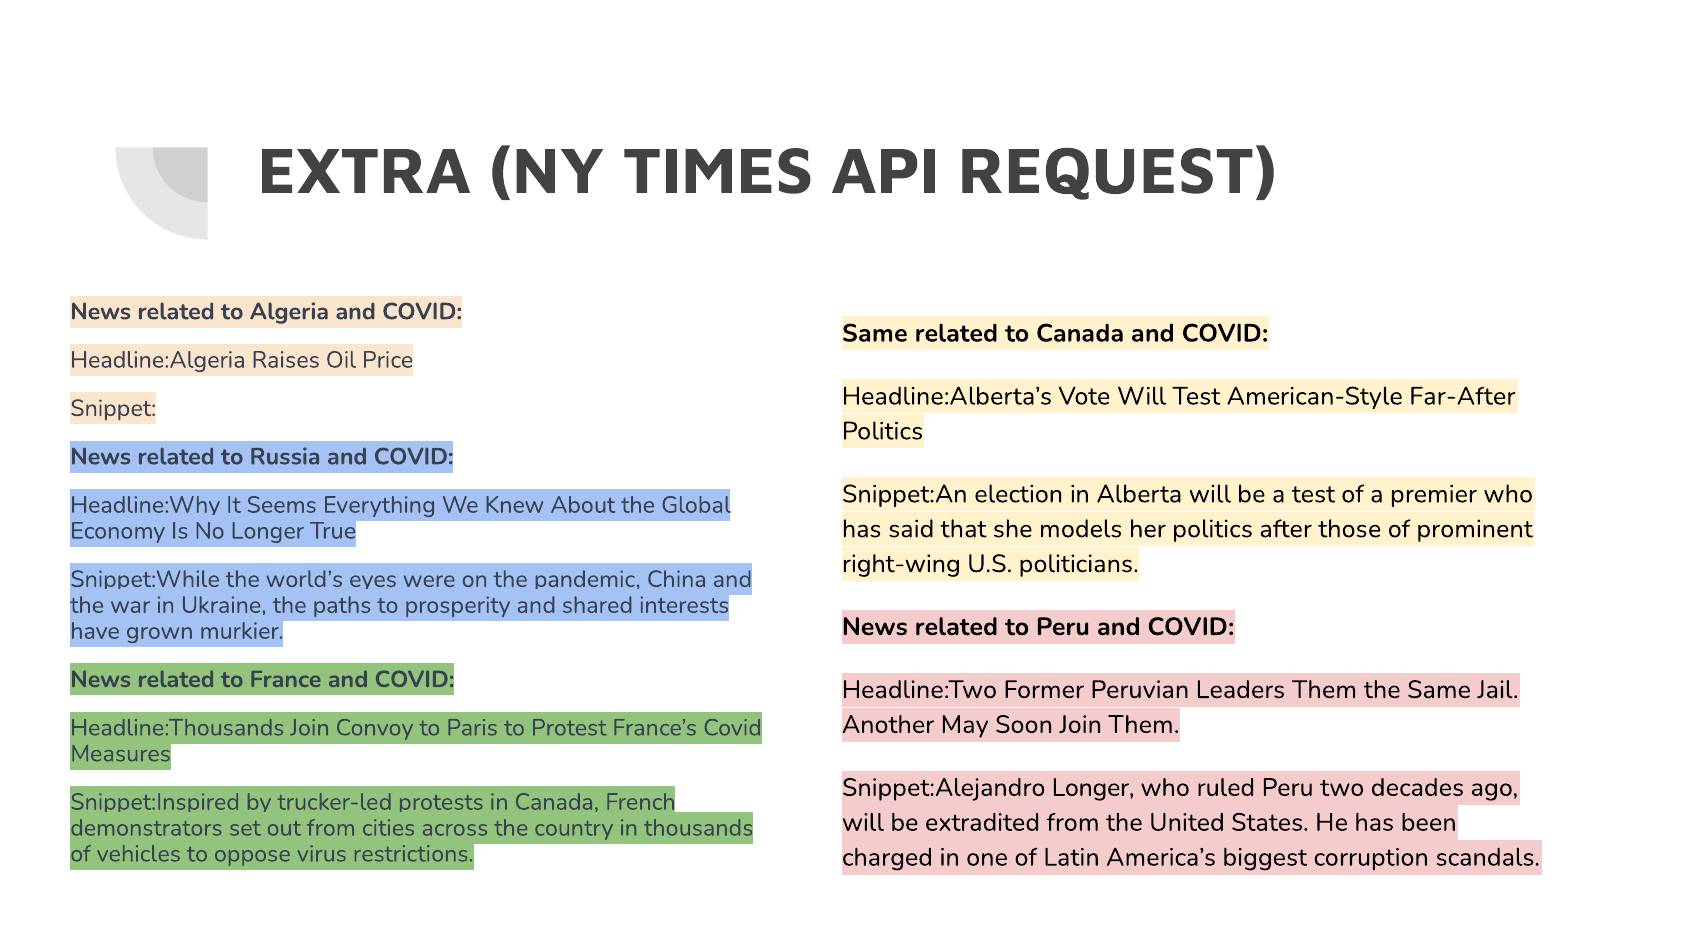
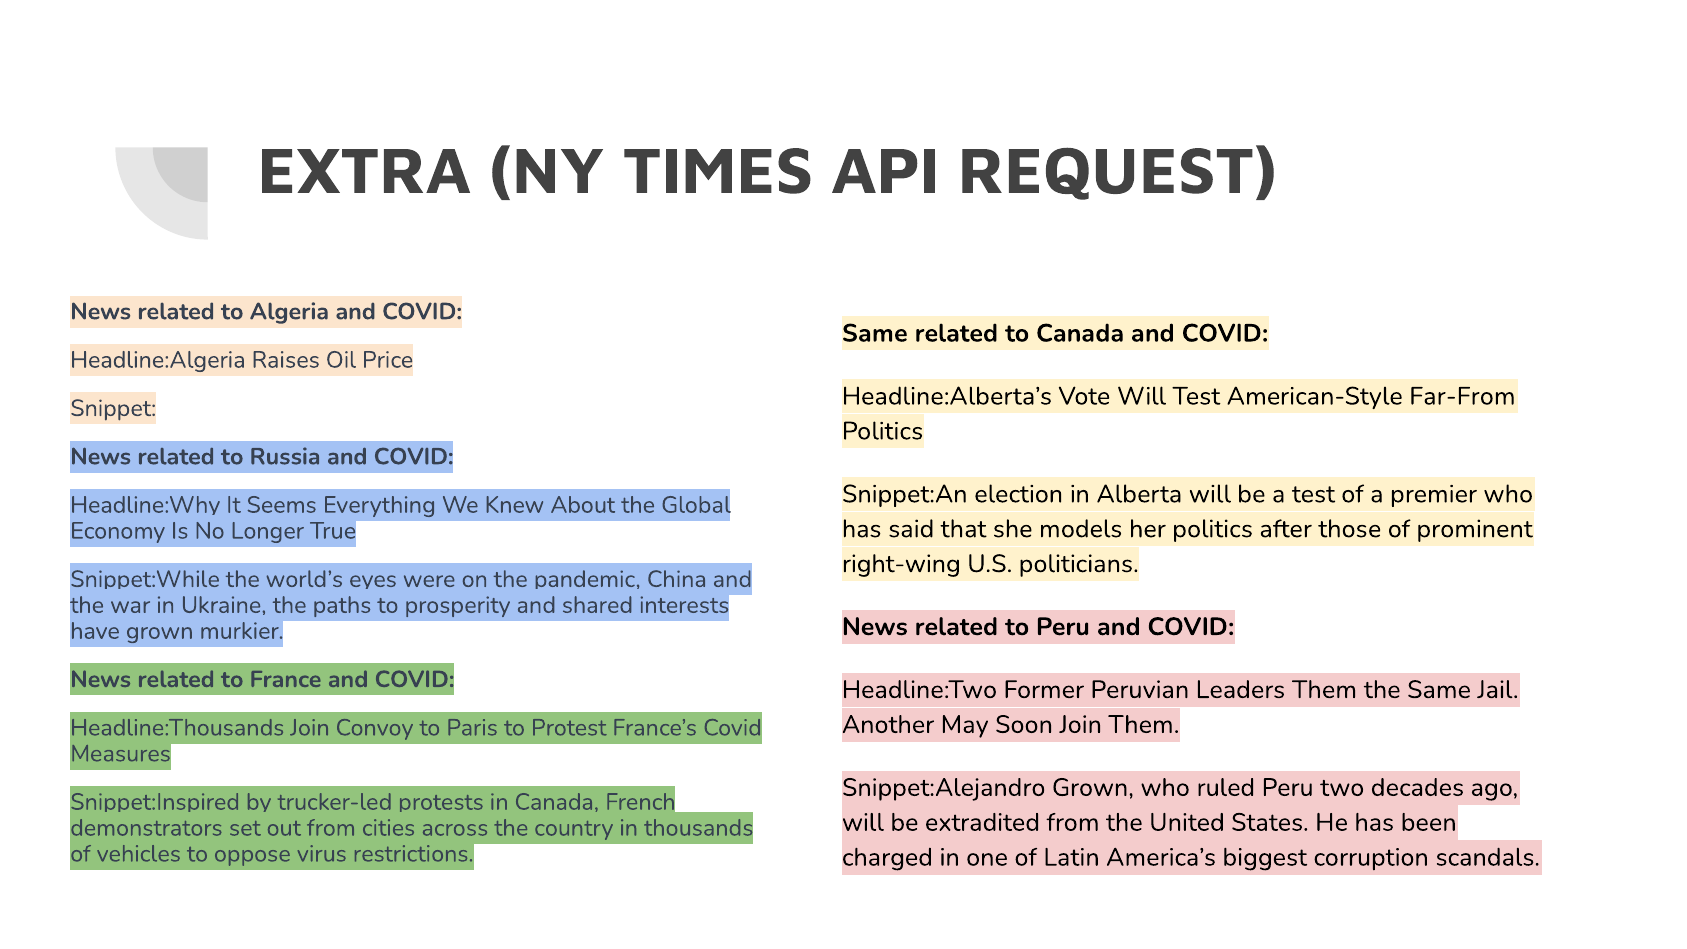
Far-After: Far-After -> Far-From
Snippet:Alejandro Longer: Longer -> Grown
